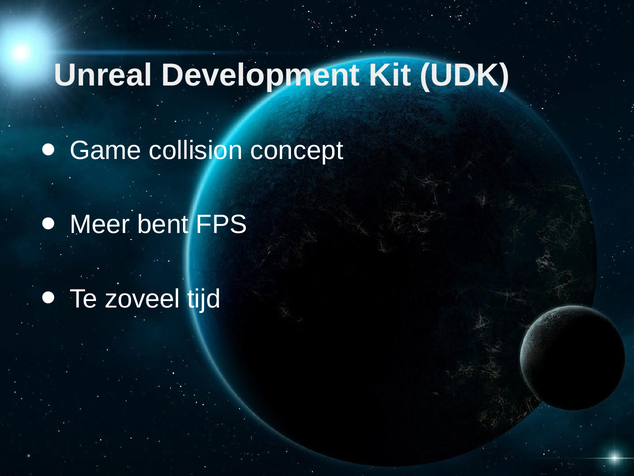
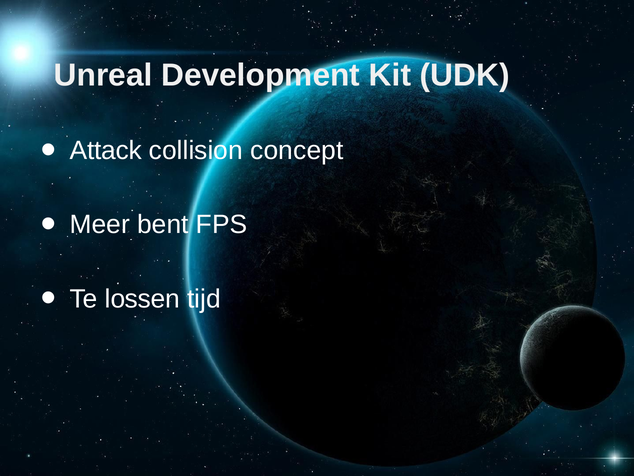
Game: Game -> Attack
zoveel: zoveel -> lossen
